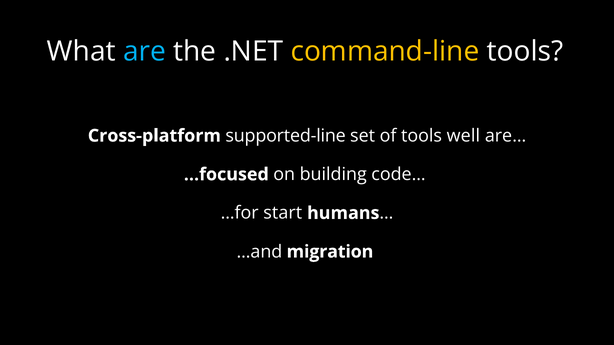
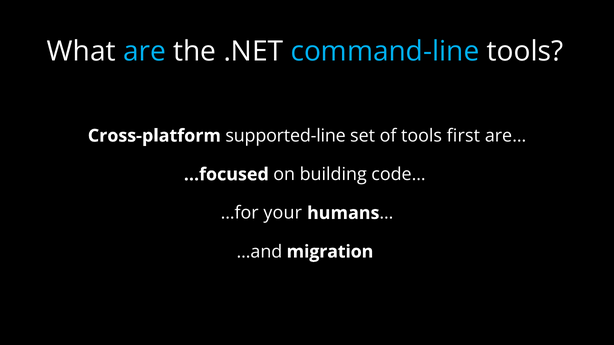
command-line colour: yellow -> light blue
well: well -> first
start: start -> your
